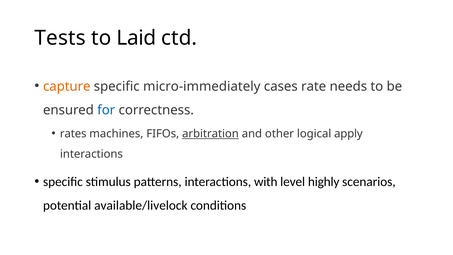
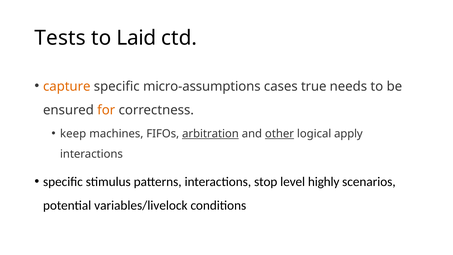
micro-immediately: micro-immediately -> micro-assumptions
rate: rate -> true
for colour: blue -> orange
rates: rates -> keep
other underline: none -> present
with: with -> stop
available/livelock: available/livelock -> variables/livelock
